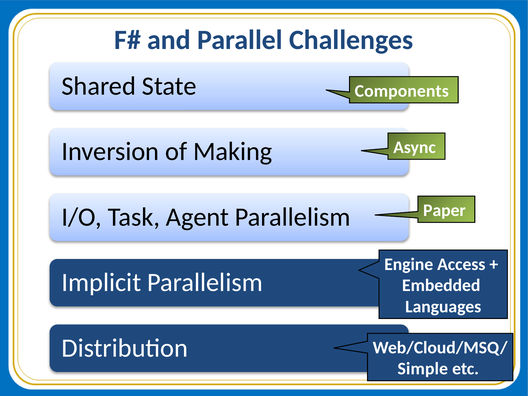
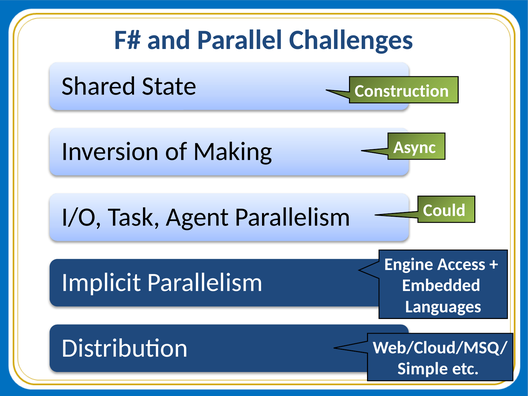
Components: Components -> Construction
Paper: Paper -> Could
